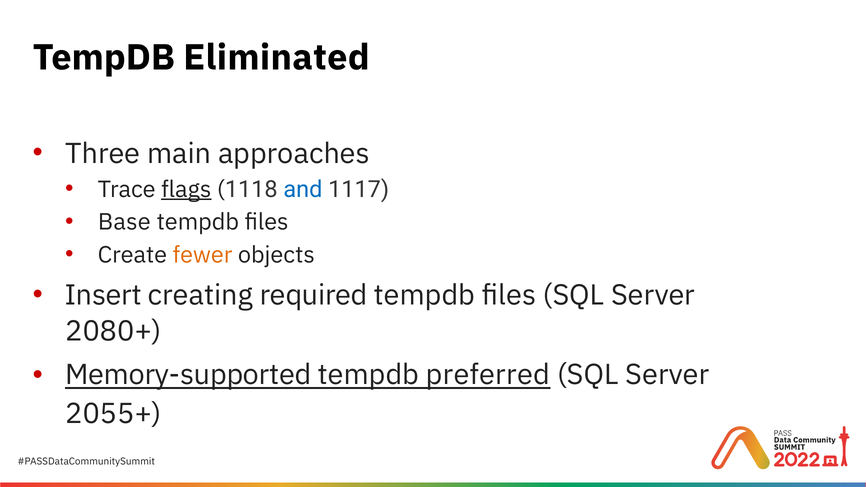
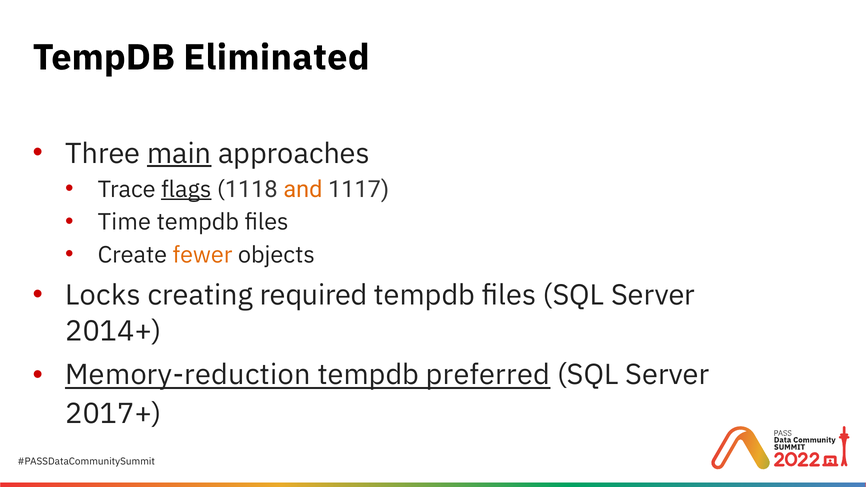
main underline: none -> present
and colour: blue -> orange
Base: Base -> Time
Insert: Insert -> Locks
2080+: 2080+ -> 2014+
Memory-supported: Memory-supported -> Memory-reduction
2055+: 2055+ -> 2017+
